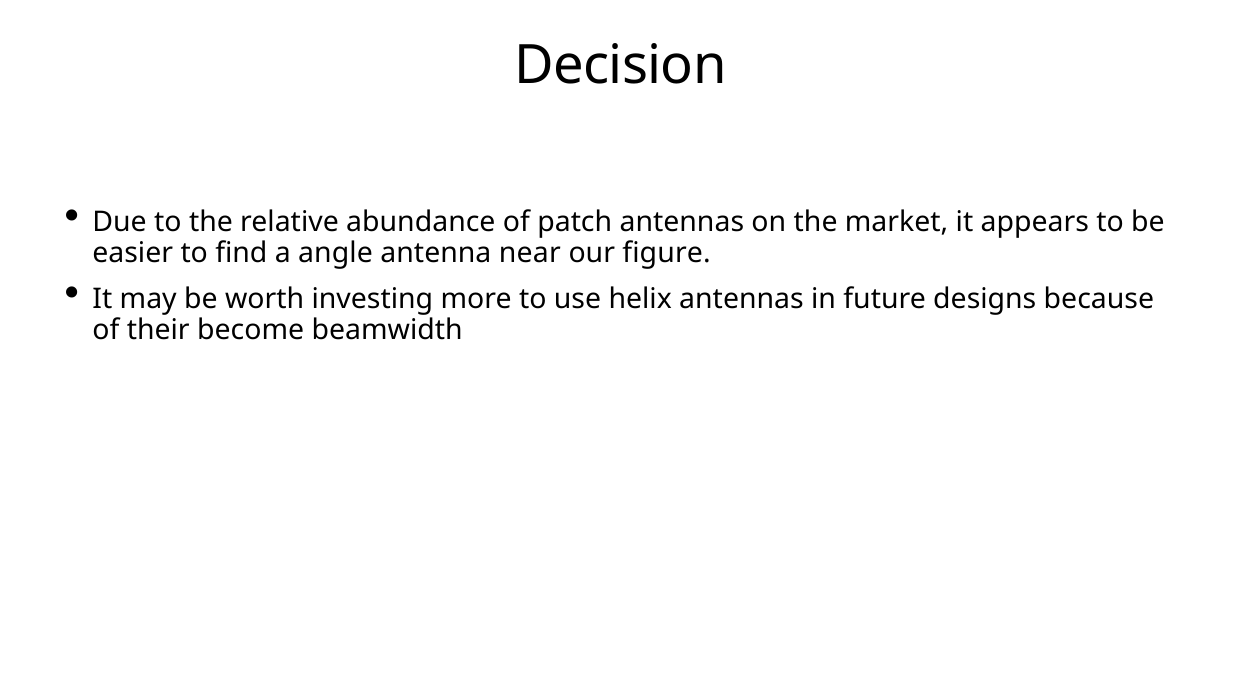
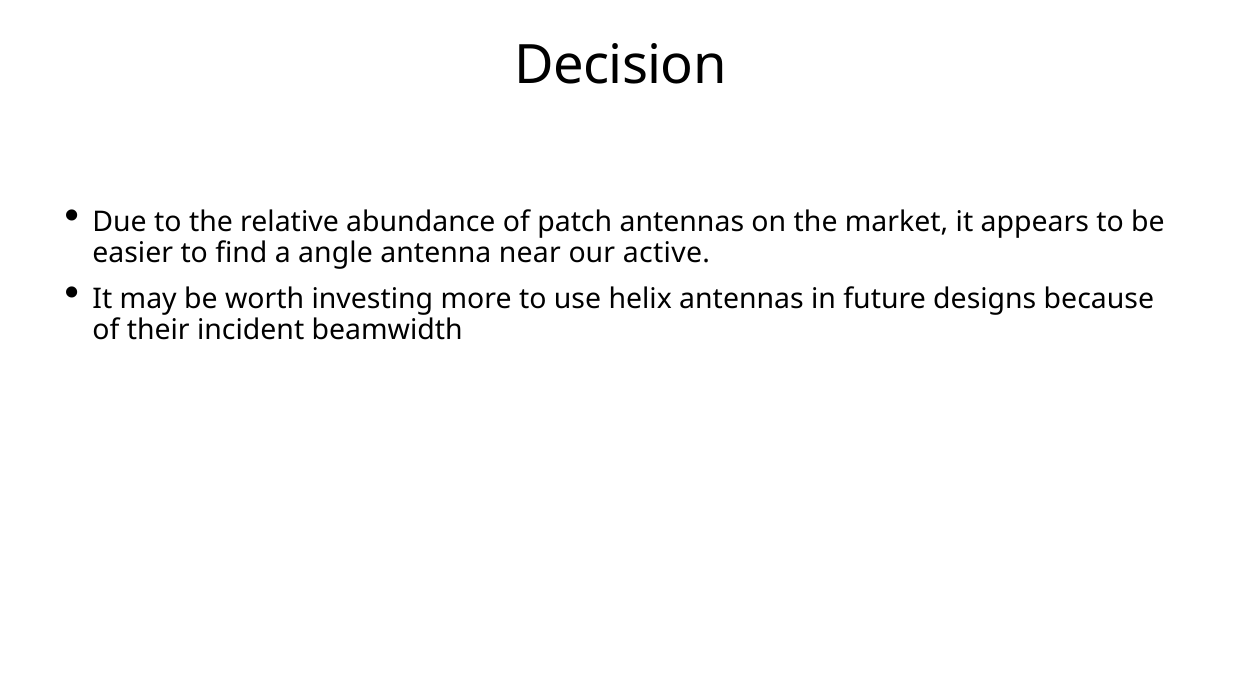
figure: figure -> active
become: become -> incident
